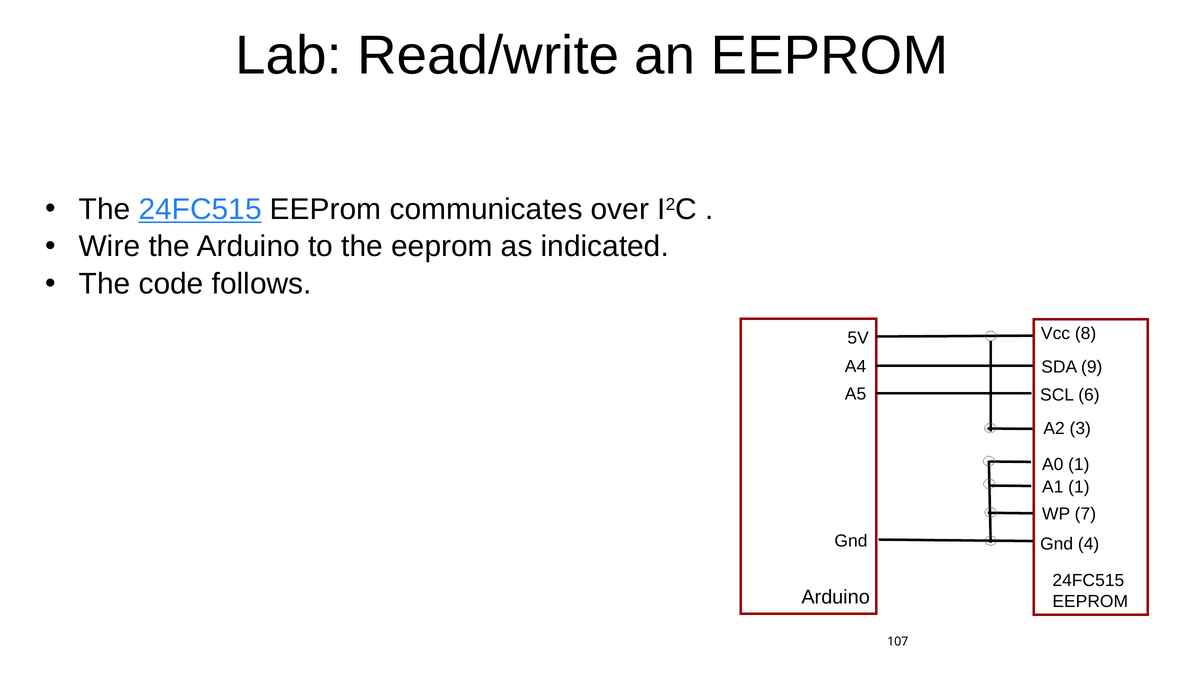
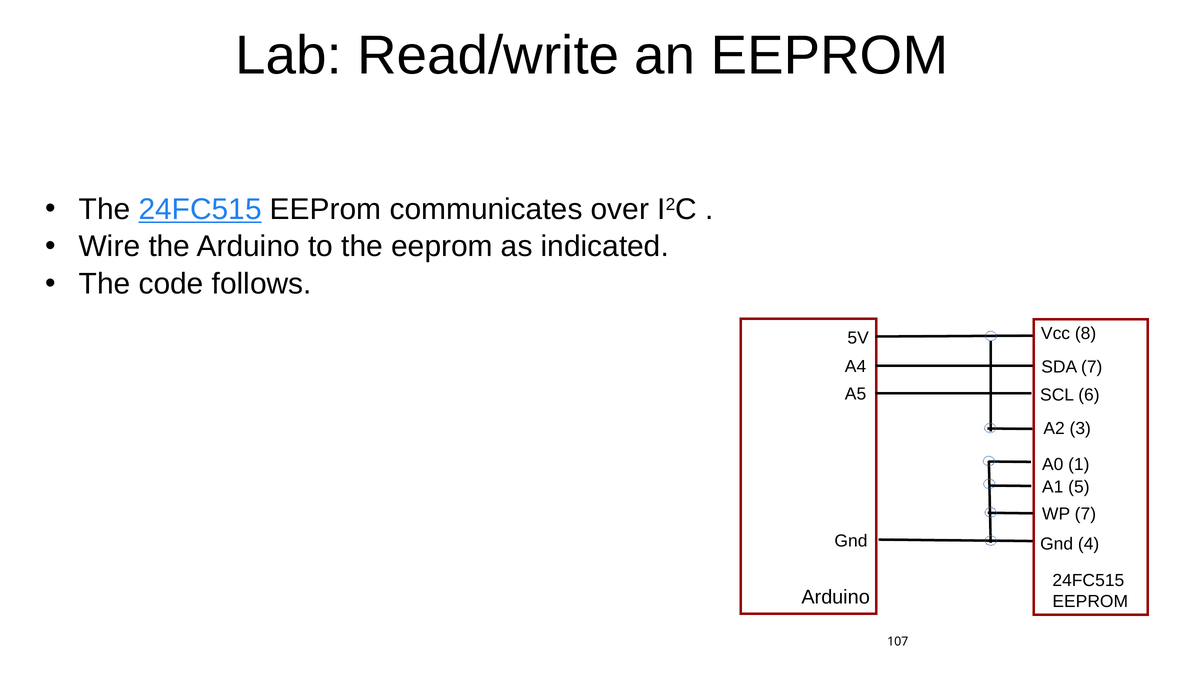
SDA 9: 9 -> 7
A1 1: 1 -> 5
